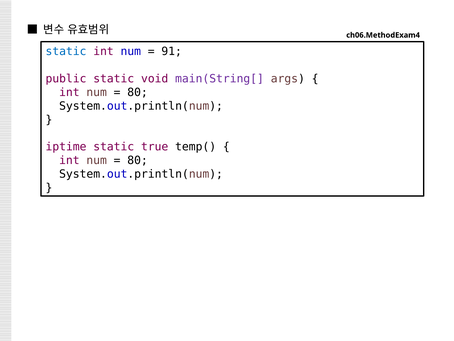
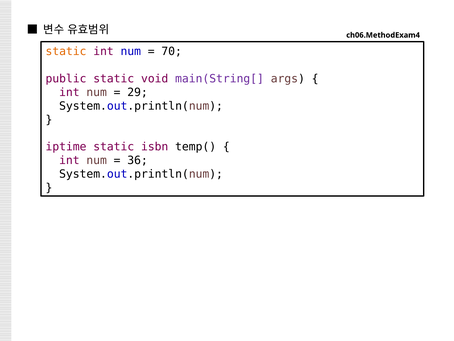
static at (66, 51) colour: blue -> orange
91: 91 -> 70
80 at (138, 92): 80 -> 29
true: true -> isbn
80 at (138, 160): 80 -> 36
